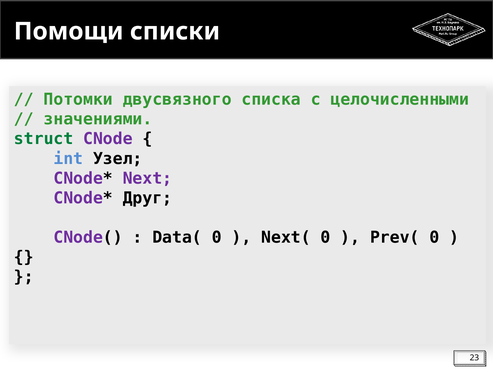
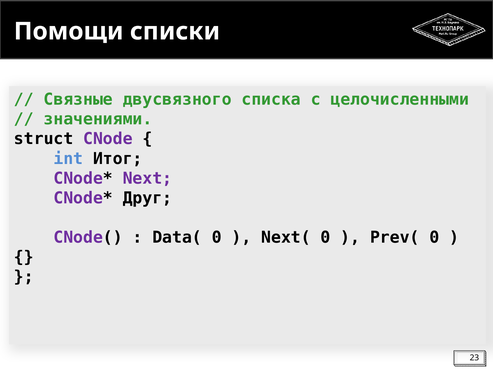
Потомки: Потомки -> Связные
struct colour: green -> black
Узел: Узел -> Итог
